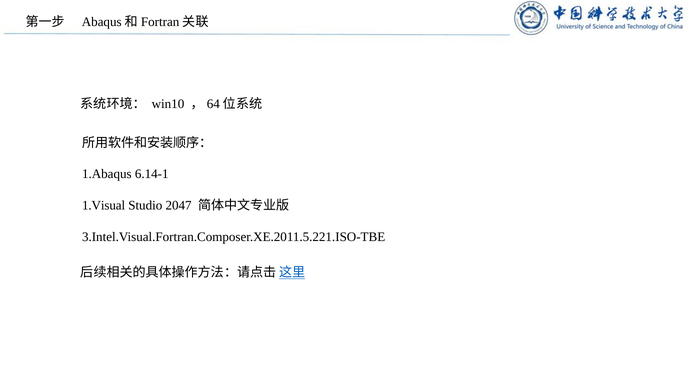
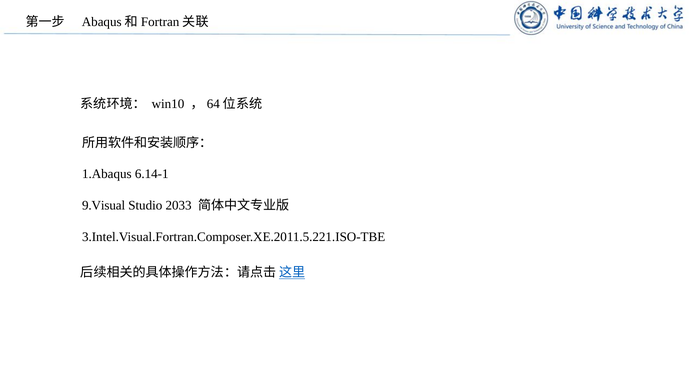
1.Visual: 1.Visual -> 9.Visual
2047: 2047 -> 2033
